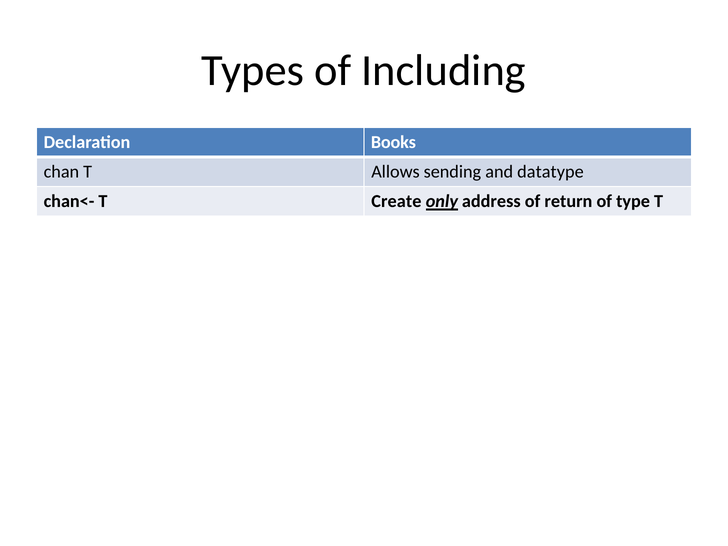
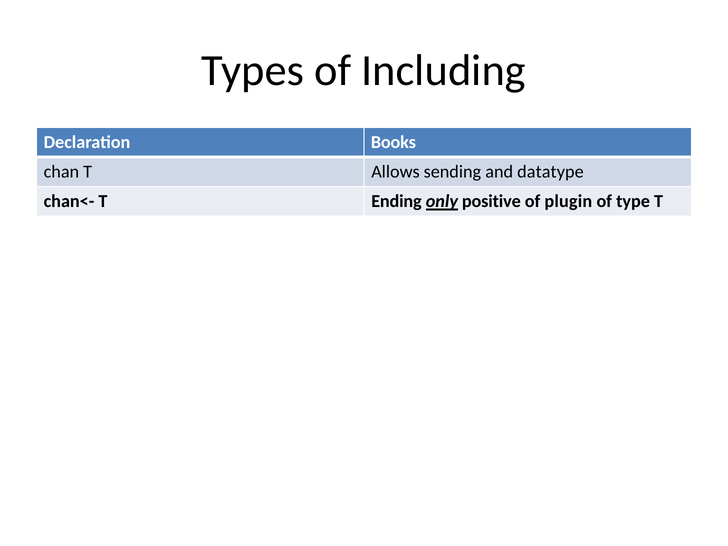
Create: Create -> Ending
address: address -> positive
return: return -> plugin
